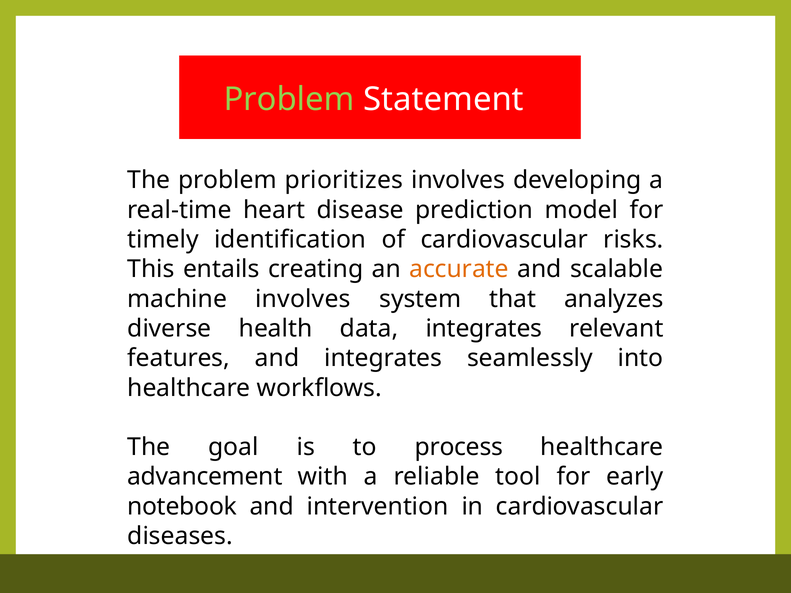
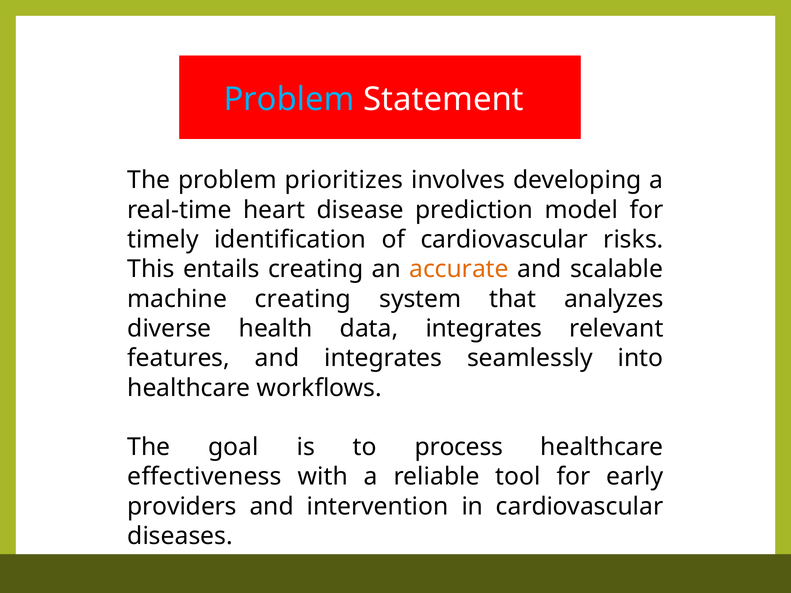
Problem at (289, 99) colour: light green -> light blue
machine involves: involves -> creating
advancement: advancement -> effectiveness
notebook: notebook -> providers
